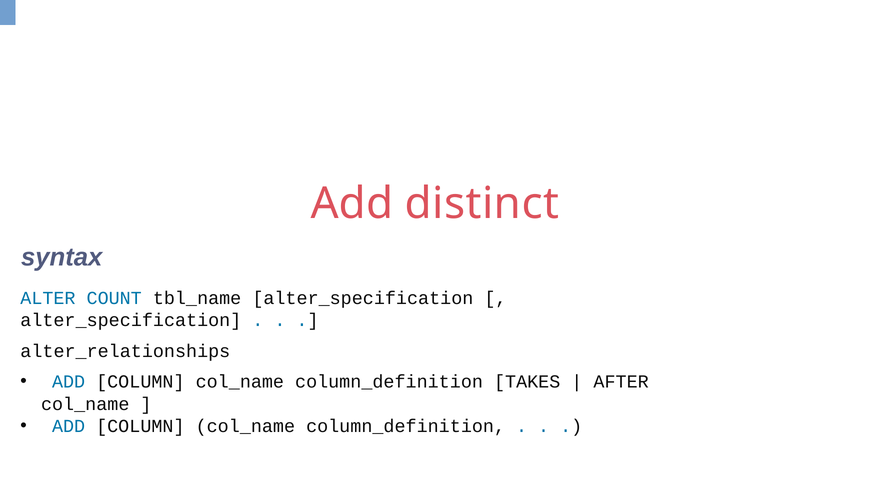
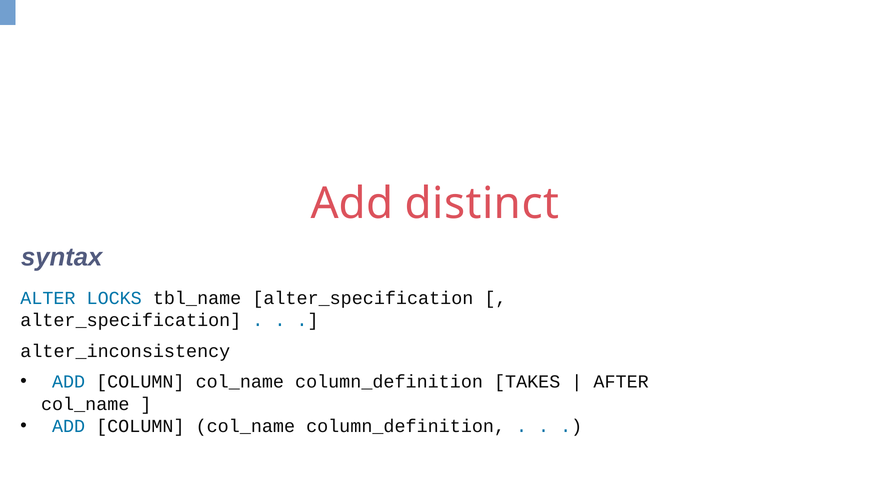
COUNT: COUNT -> LOCKS
alter_relationships: alter_relationships -> alter_inconsistency
